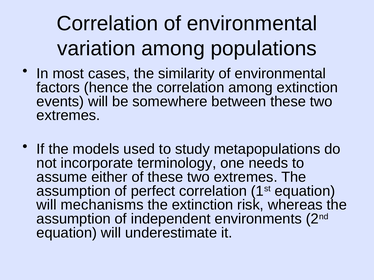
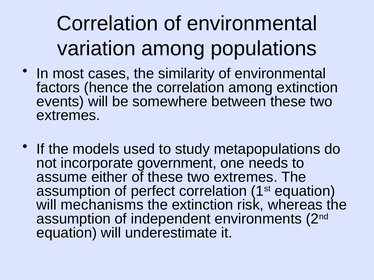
terminology: terminology -> government
